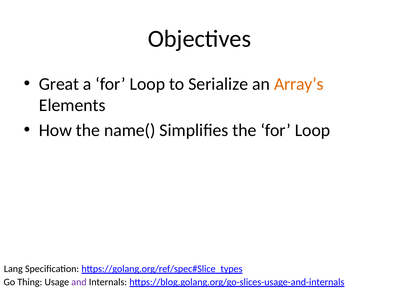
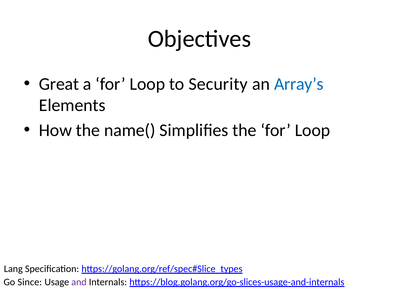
Serialize: Serialize -> Security
Array’s colour: orange -> blue
Thing: Thing -> Since
